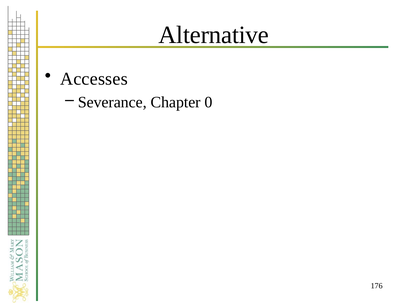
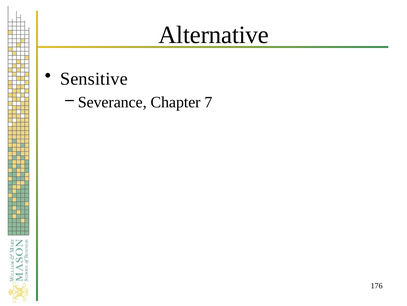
Accesses: Accesses -> Sensitive
0: 0 -> 7
